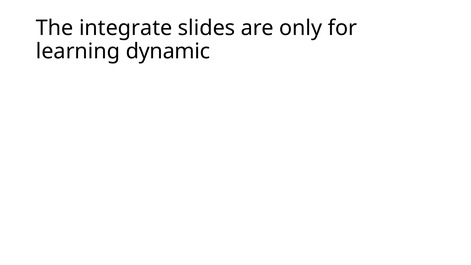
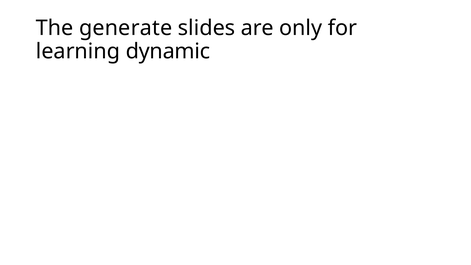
integrate: integrate -> generate
